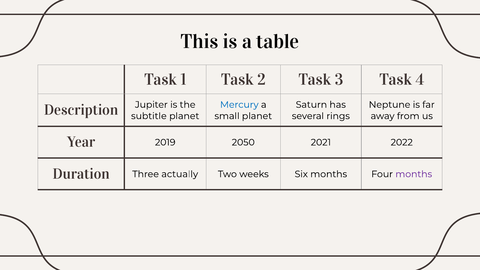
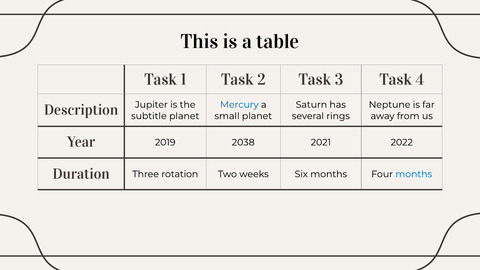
2050: 2050 -> 2038
actually: actually -> rotation
months at (414, 174) colour: purple -> blue
